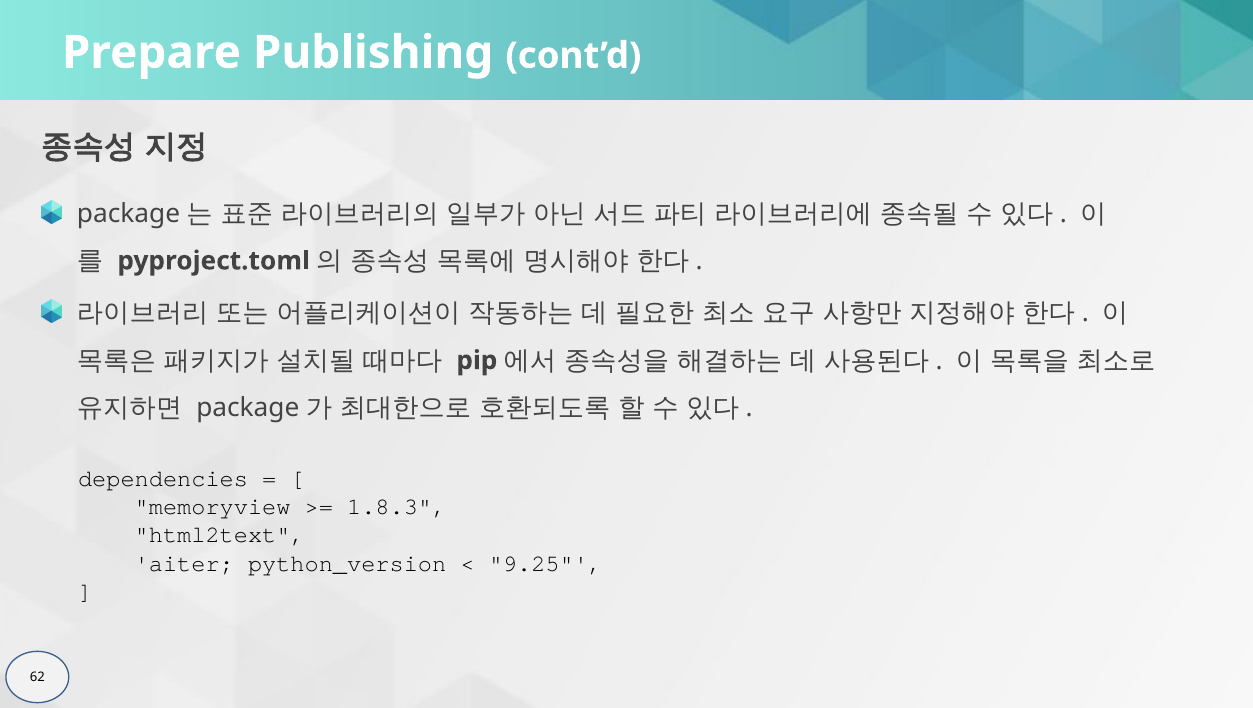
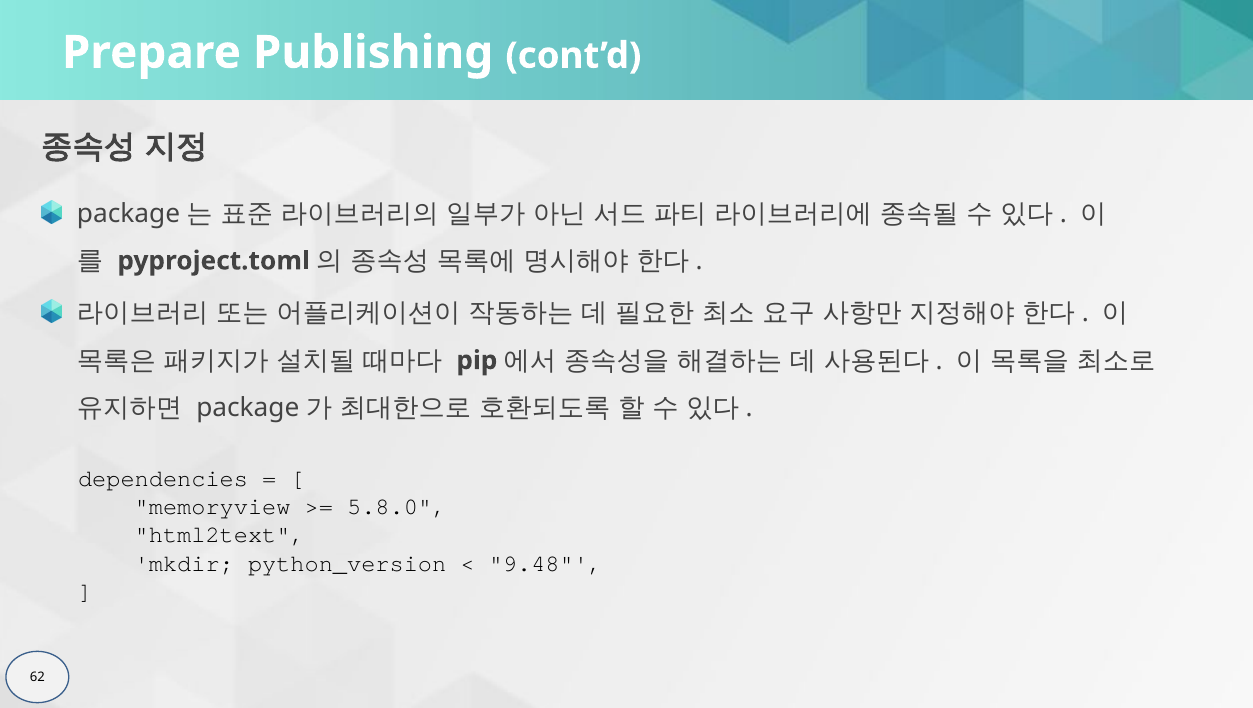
1.8.3: 1.8.3 -> 5.8.0
aiter: aiter -> mkdir
9.25: 9.25 -> 9.48
